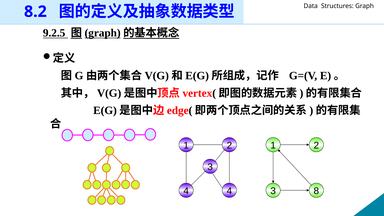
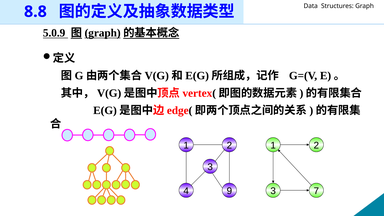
8.2: 8.2 -> 8.8
9.2.5: 9.2.5 -> 5.0.9
4 4: 4 -> 9
8: 8 -> 7
